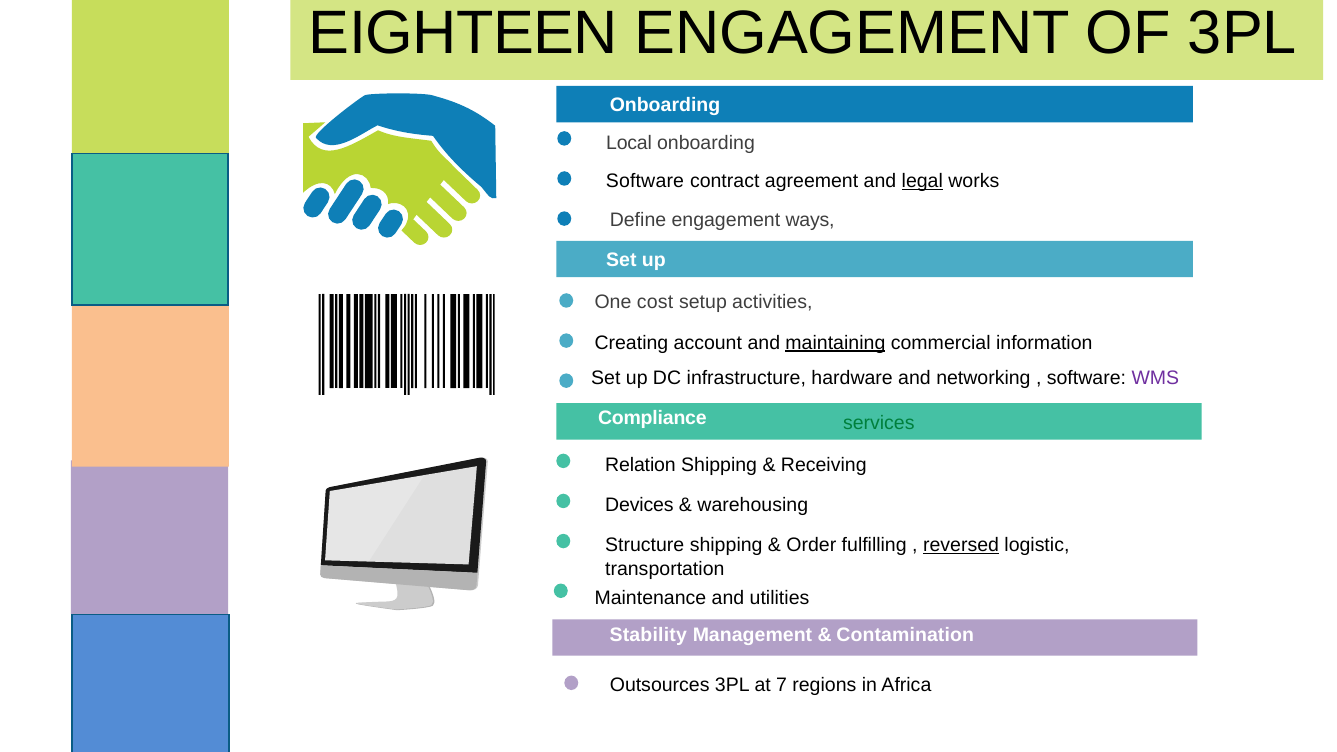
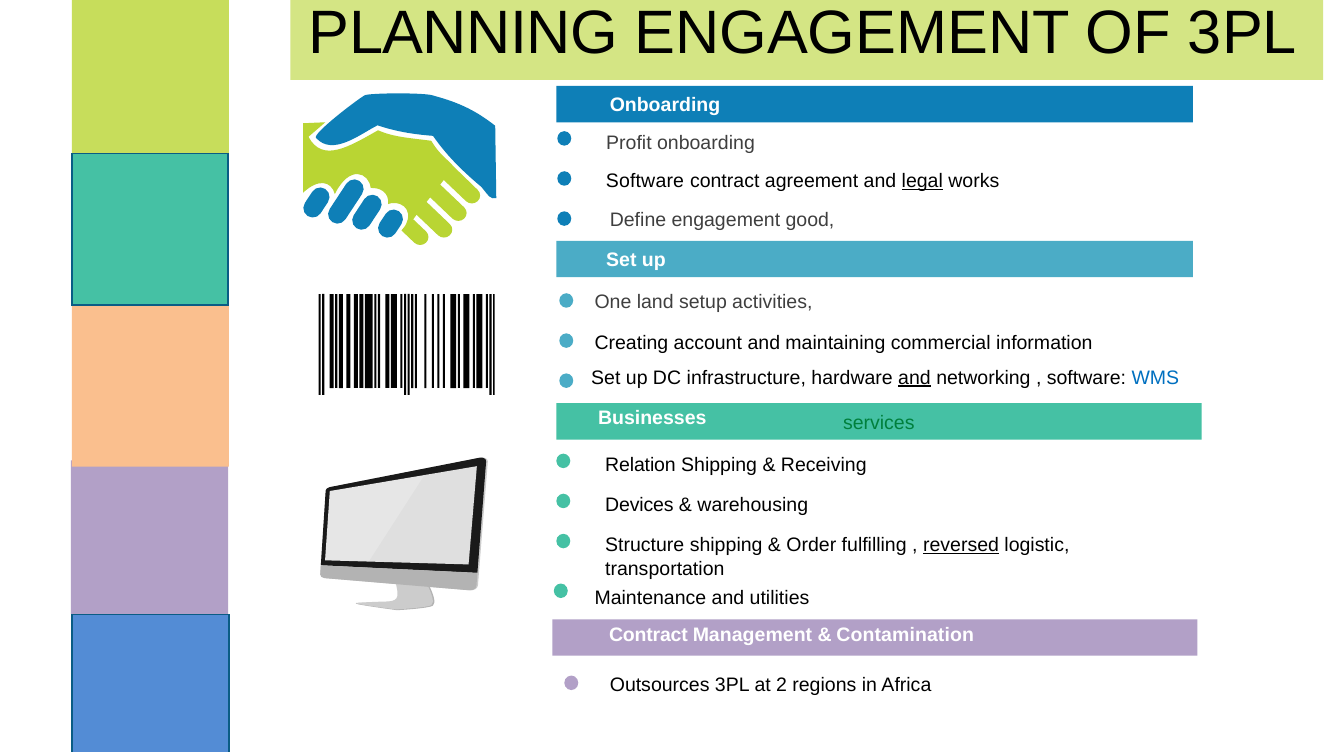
EIGHTEEN: EIGHTEEN -> PLANNING
Local: Local -> Profit
ways: ways -> good
cost: cost -> land
maintaining underline: present -> none
and at (914, 378) underline: none -> present
WMS colour: purple -> blue
Compliance: Compliance -> Businesses
Stability at (648, 635): Stability -> Contract
7: 7 -> 2
